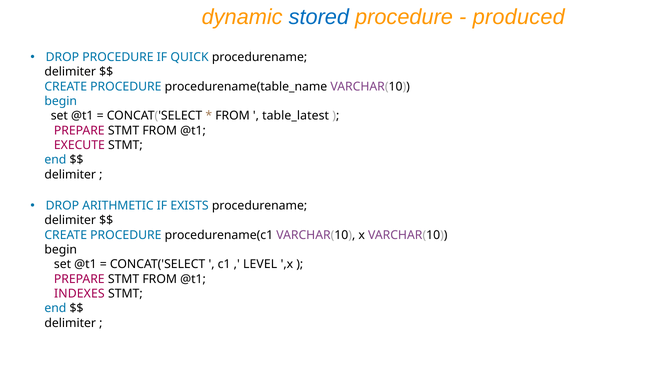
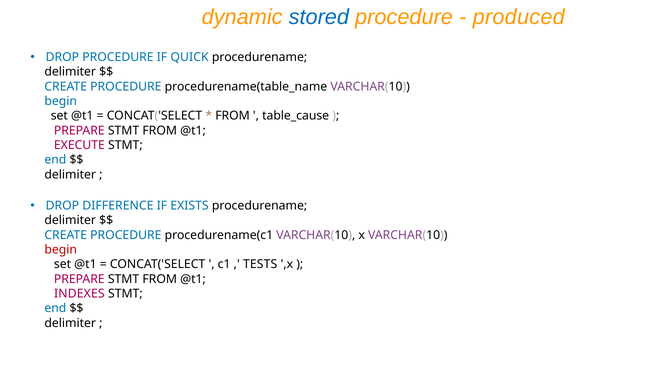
table_latest: table_latest -> table_cause
ARITHMETIC: ARITHMETIC -> DIFFERENCE
begin at (61, 250) colour: black -> red
LEVEL: LEVEL -> TESTS
